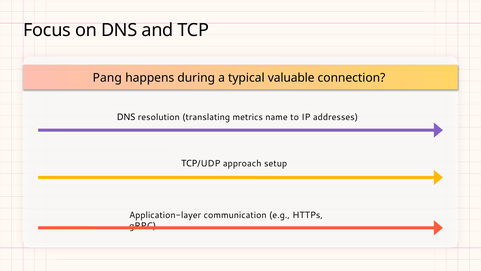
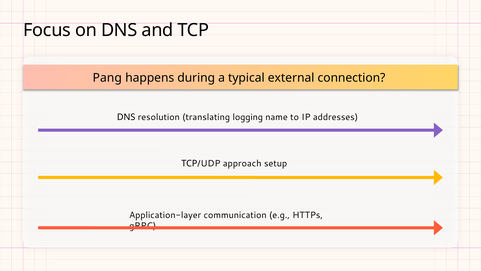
valuable: valuable -> external
metrics: metrics -> logging
